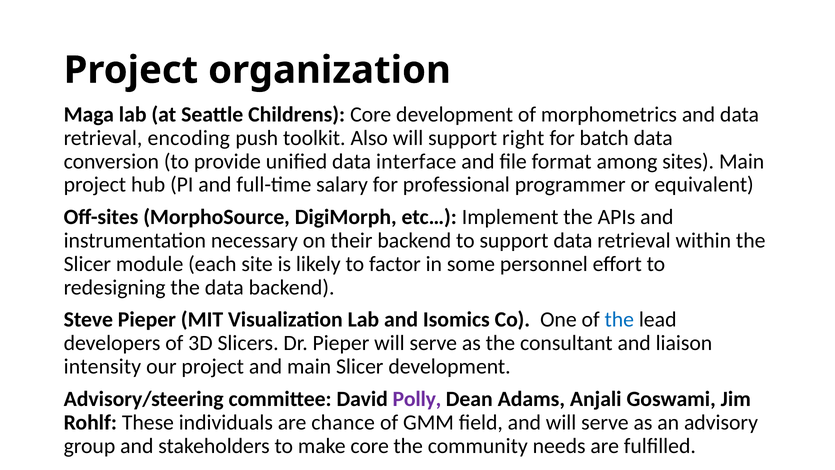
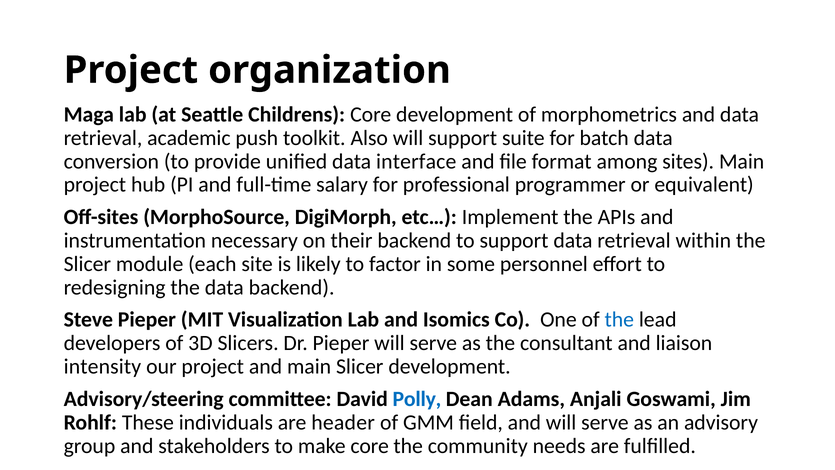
encoding: encoding -> academic
right: right -> suite
Polly colour: purple -> blue
chance: chance -> header
